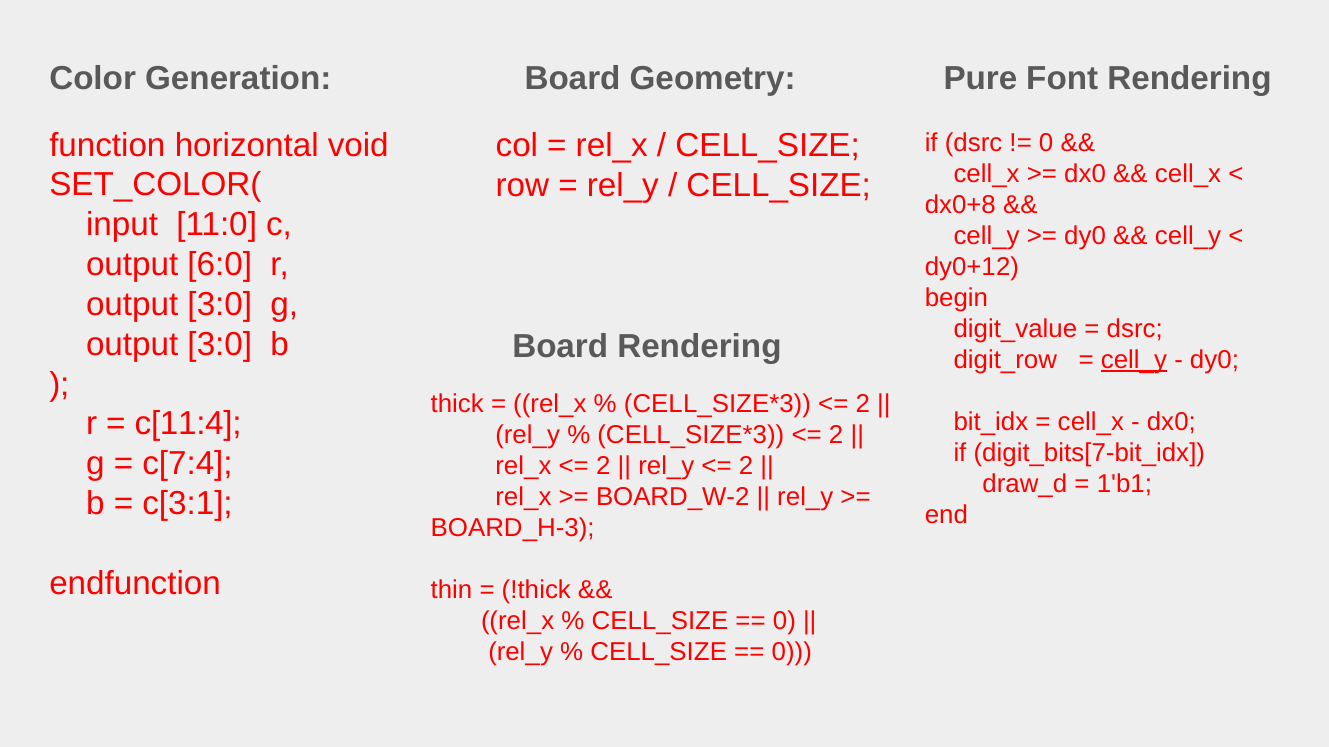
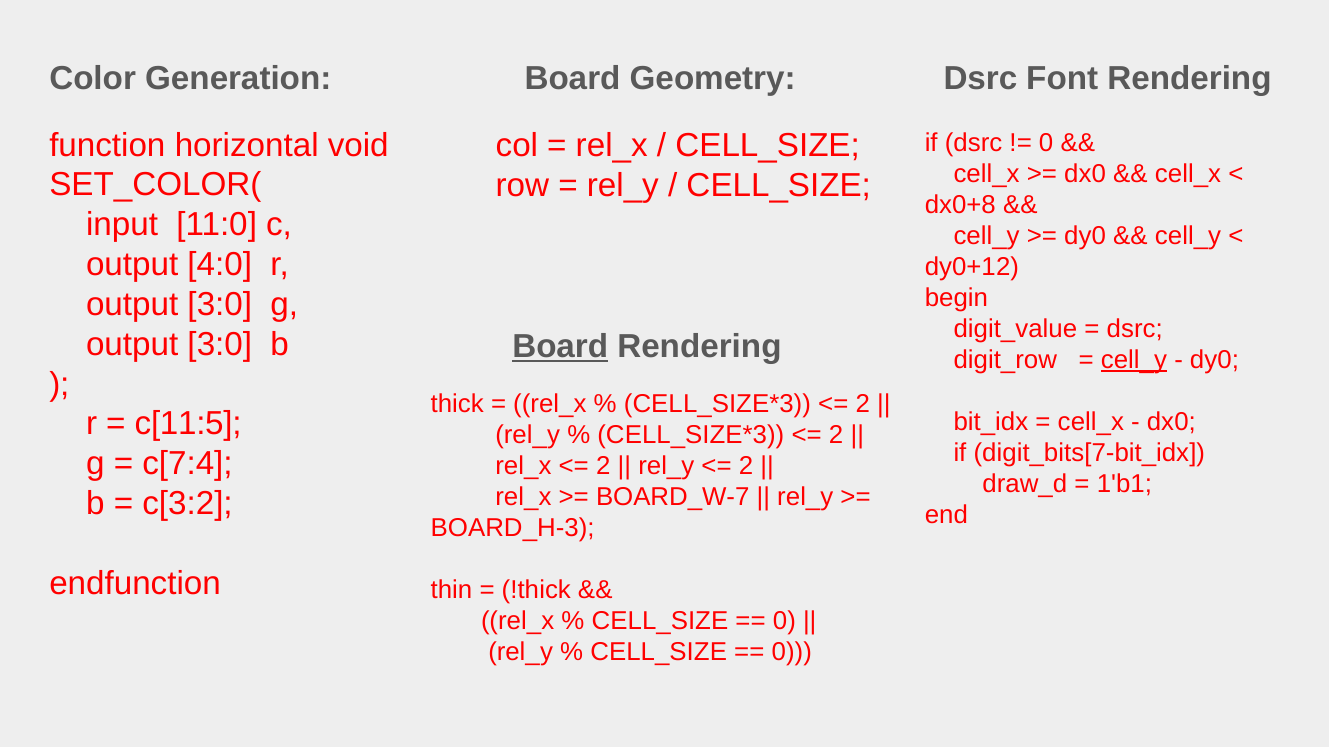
Pure at (980, 79): Pure -> Dsrc
6:0: 6:0 -> 4:0
Board at (560, 347) underline: none -> present
c[11:4: c[11:4 -> c[11:5
BOARD_W-2: BOARD_W-2 -> BOARD_W-7
c[3:1: c[3:1 -> c[3:2
